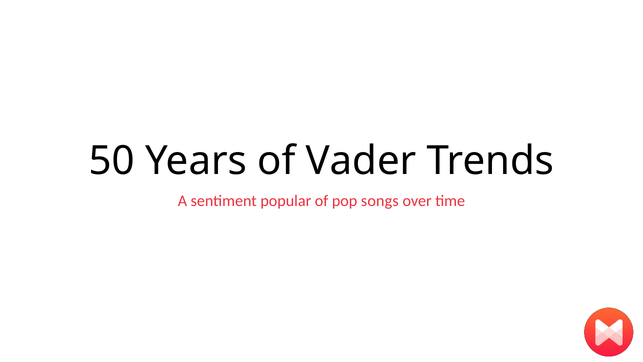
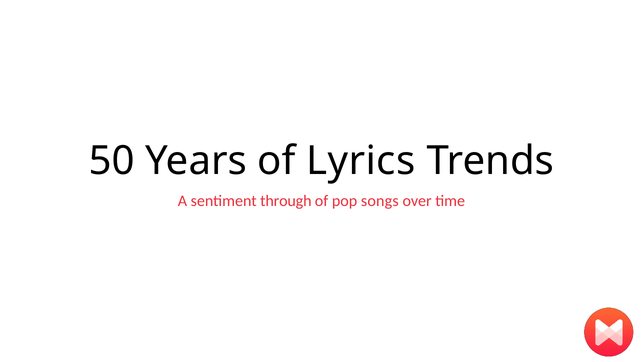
Vader: Vader -> Lyrics
popular: popular -> through
